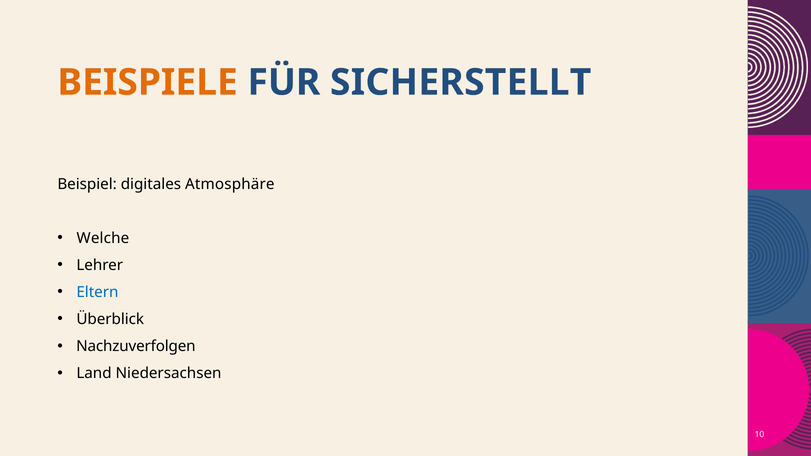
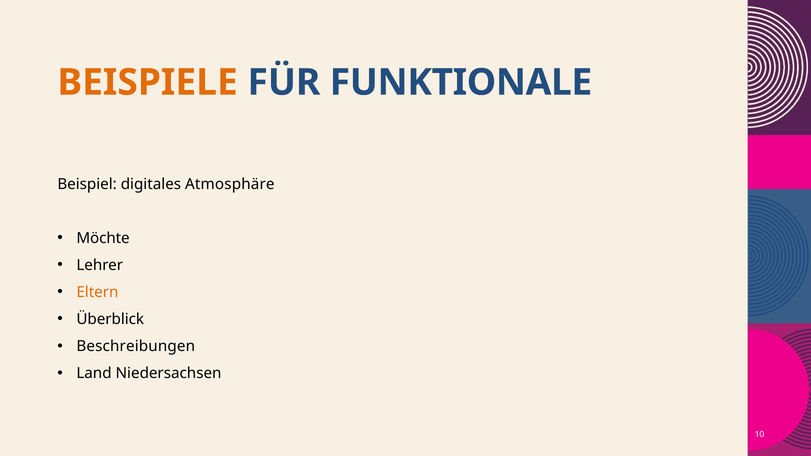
SICHERSTELLT: SICHERSTELLT -> FUNKTIONALE
Welche: Welche -> Möchte
Eltern colour: blue -> orange
Nachzuverfolgen: Nachzuverfolgen -> Beschreibungen
